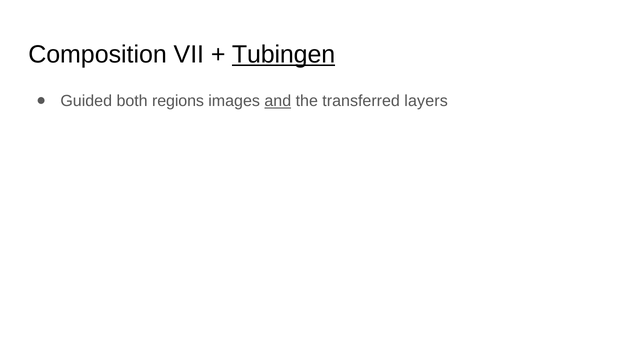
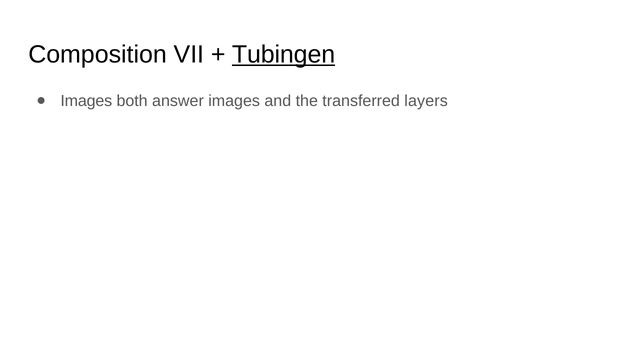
Guided at (86, 101): Guided -> Images
regions: regions -> answer
and underline: present -> none
